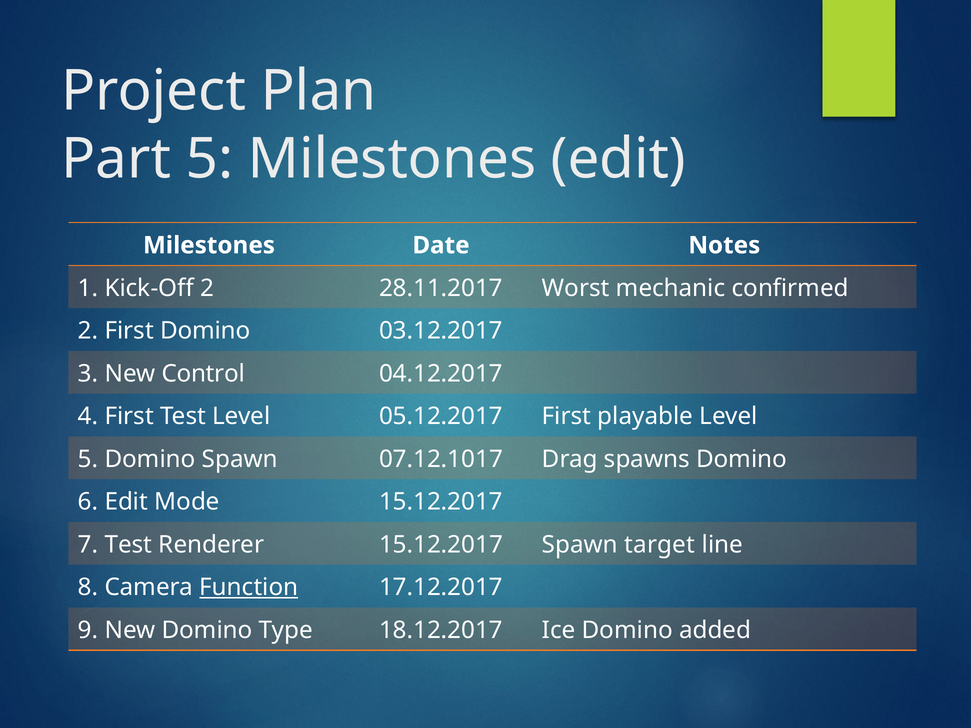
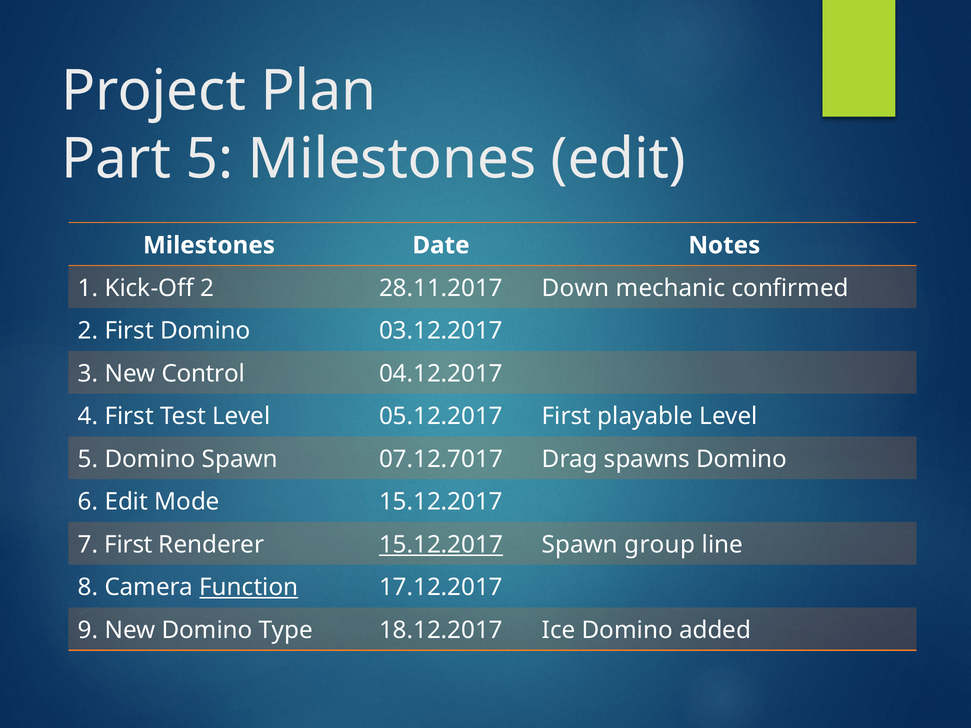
Worst: Worst -> Down
07.12.1017: 07.12.1017 -> 07.12.7017
7 Test: Test -> First
15.12.2017 at (441, 545) underline: none -> present
target: target -> group
